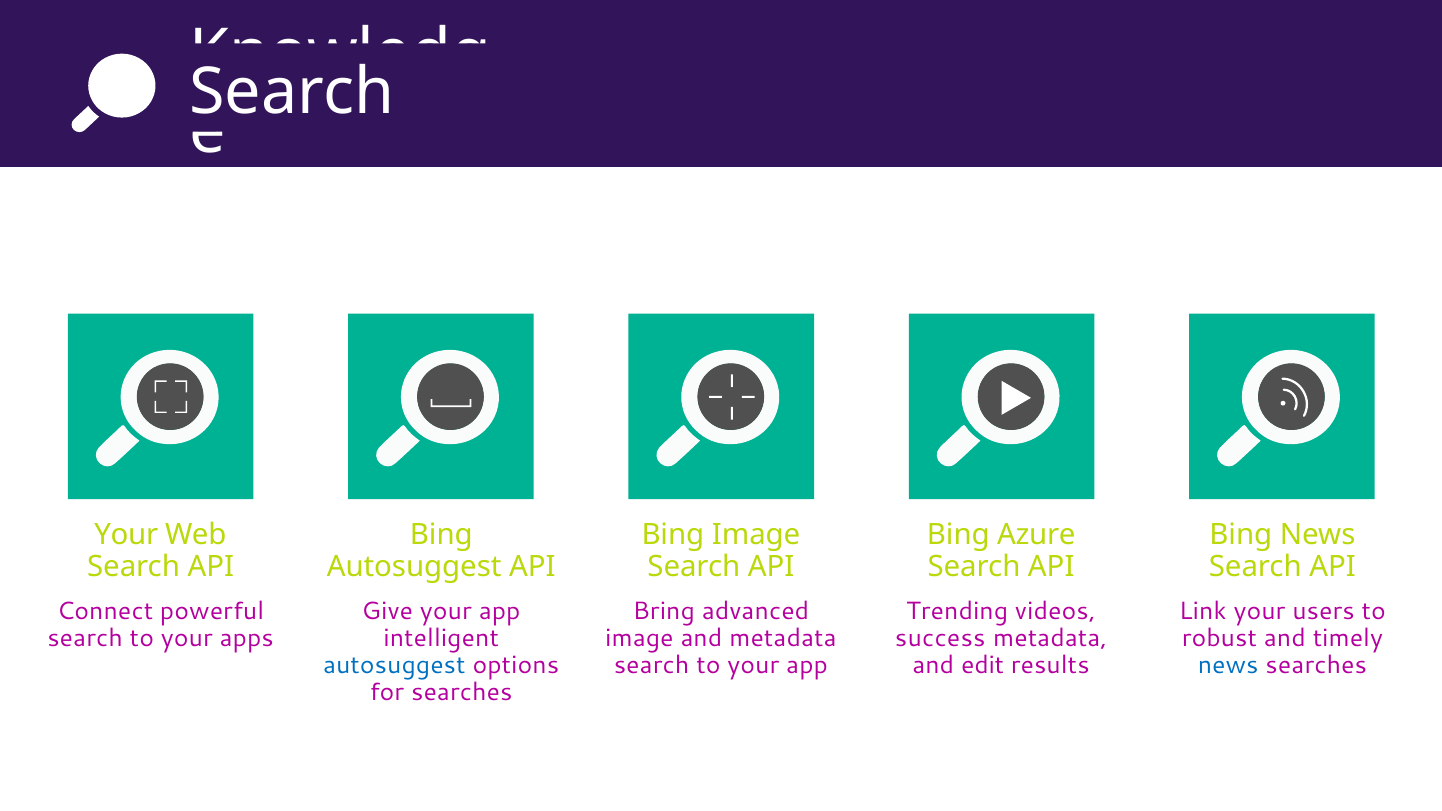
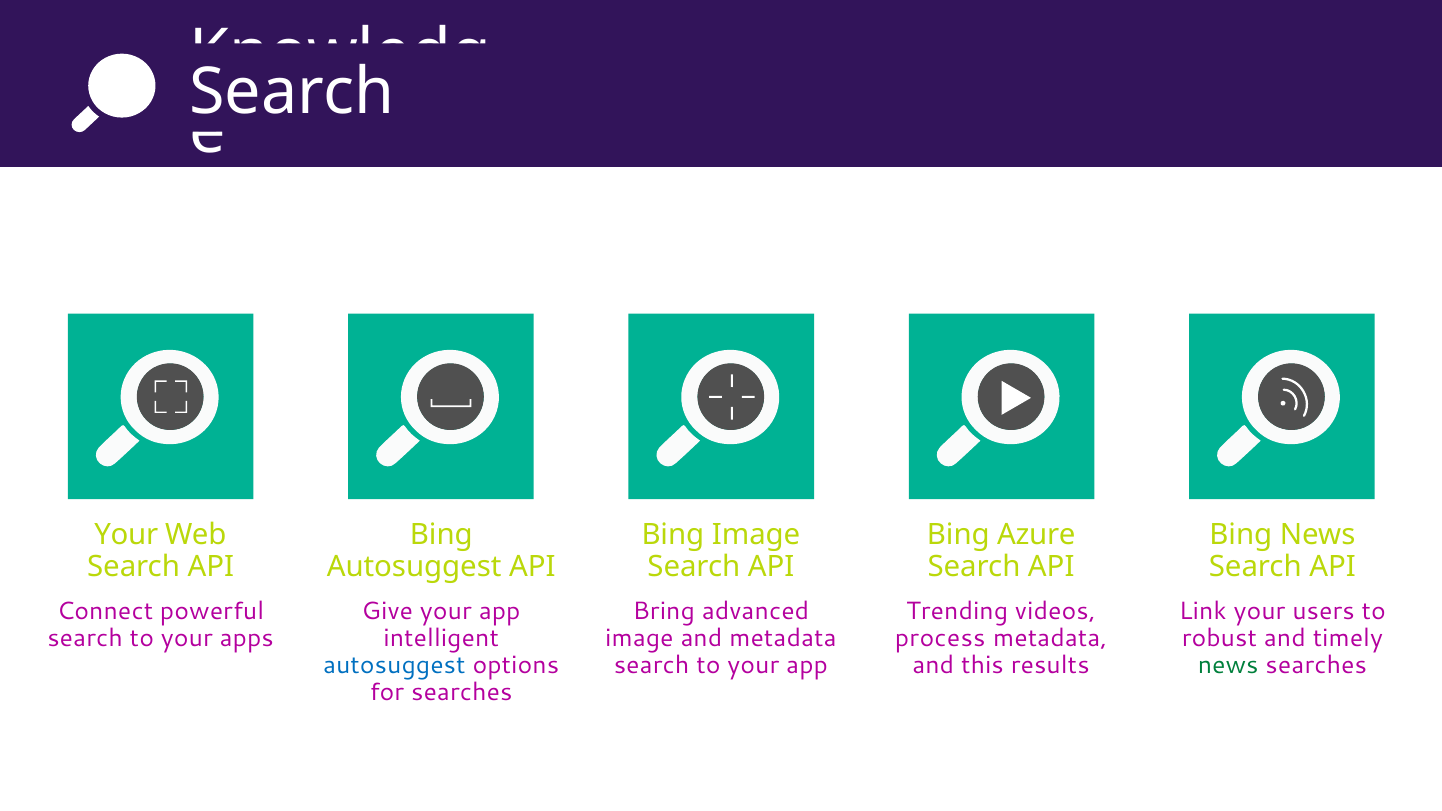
success: success -> process
edit: edit -> this
news at (1228, 665) colour: blue -> green
